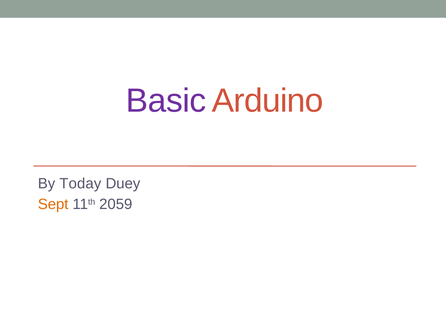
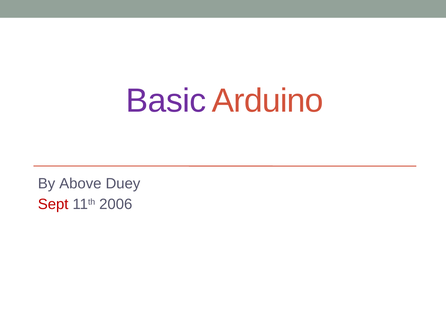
Today: Today -> Above
Sept colour: orange -> red
2059: 2059 -> 2006
